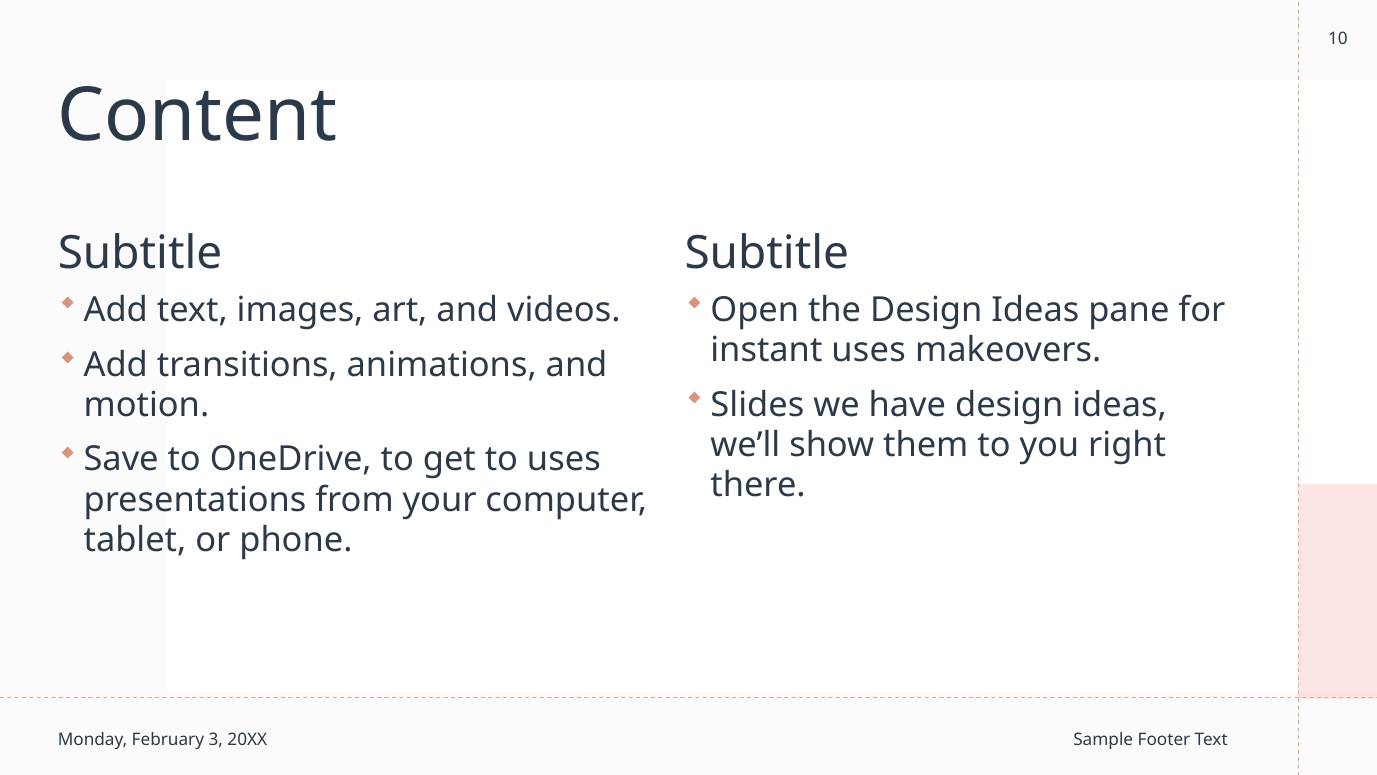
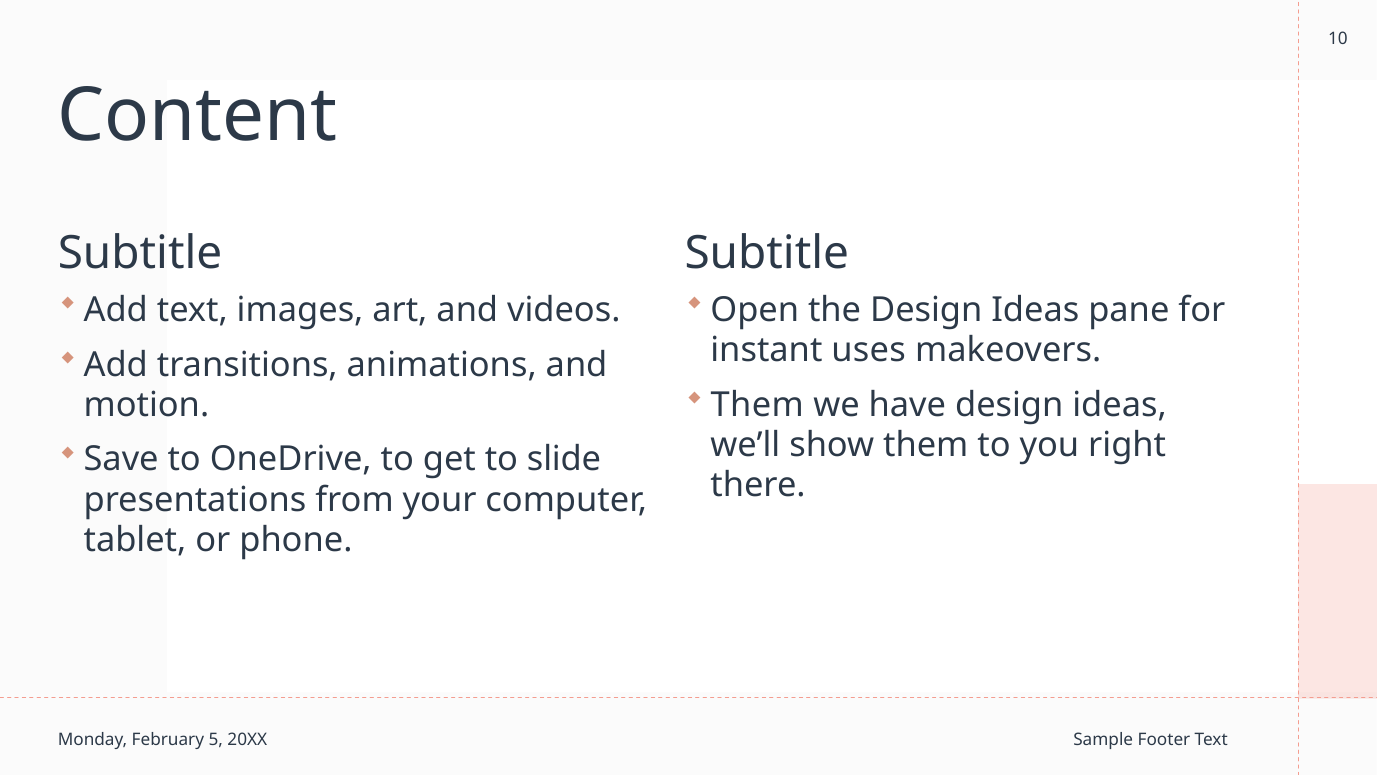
Slides at (757, 405): Slides -> Them
to uses: uses -> slide
3: 3 -> 5
